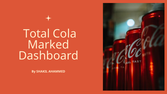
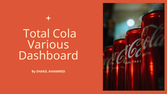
Marked: Marked -> Various
